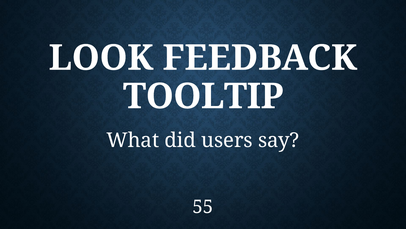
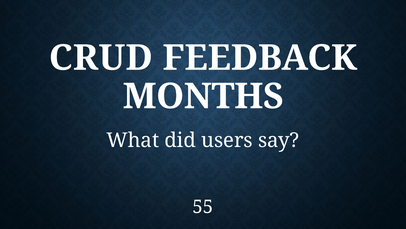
LOOK: LOOK -> CRUD
TOOLTIP: TOOLTIP -> MONTHS
